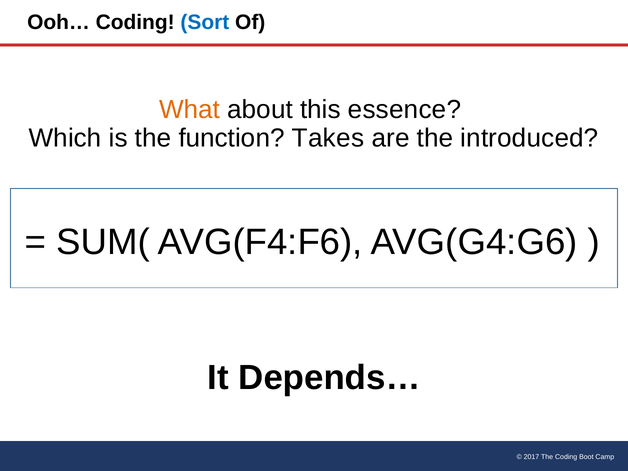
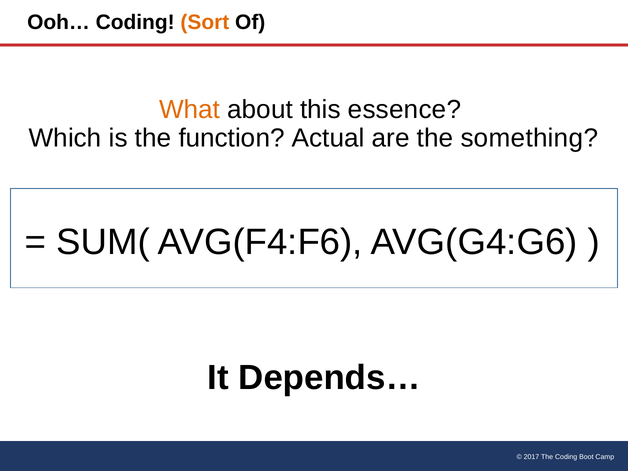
Sort colour: blue -> orange
Takes: Takes -> Actual
introduced: introduced -> something
